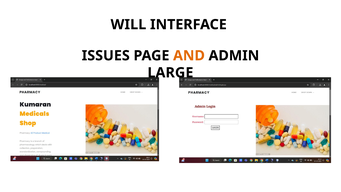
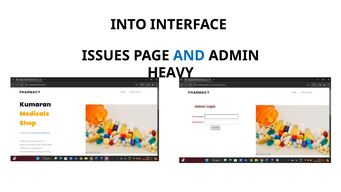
WILL: WILL -> INTO
AND colour: orange -> blue
LARGE: LARGE -> HEAVY
